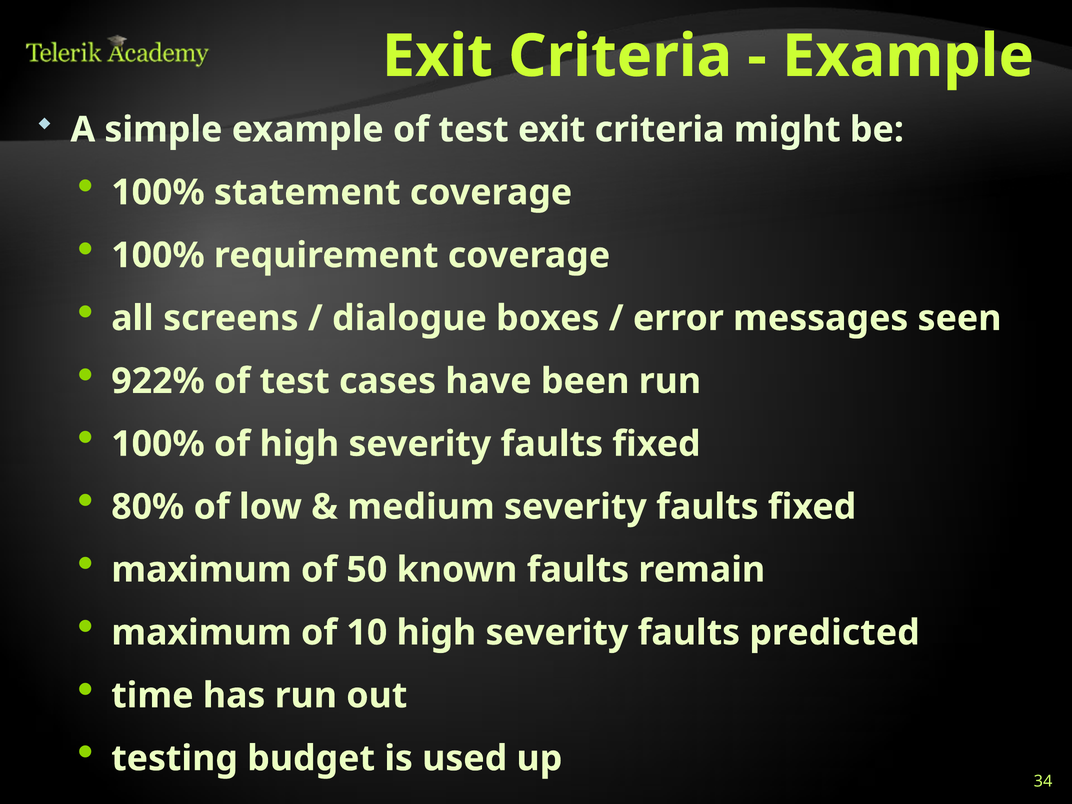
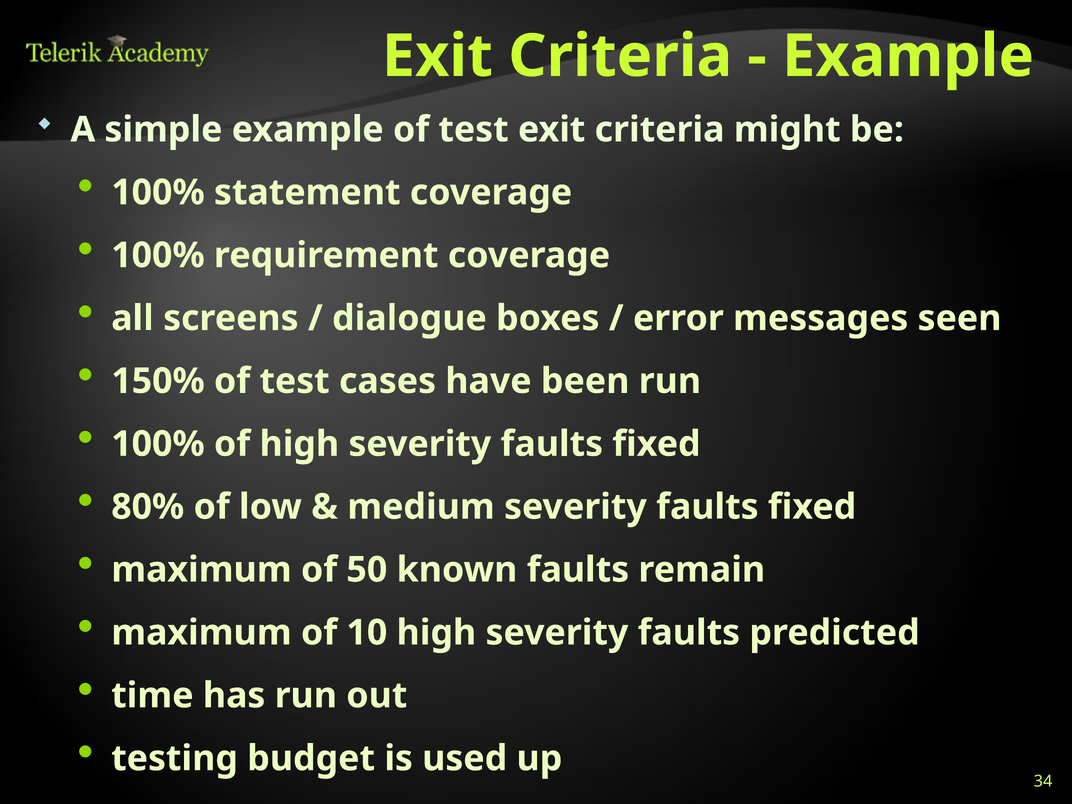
922%: 922% -> 150%
